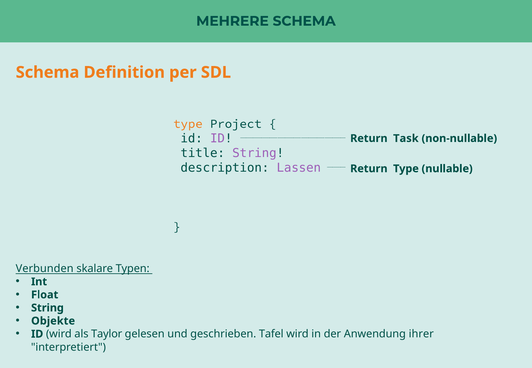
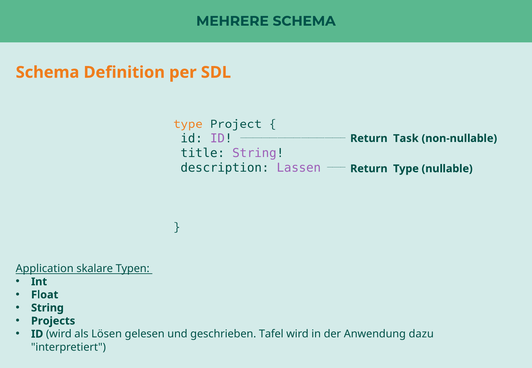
Verbunden: Verbunden -> Application
Objekte: Objekte -> Projects
Taylor: Taylor -> Lösen
ihrer: ihrer -> dazu
